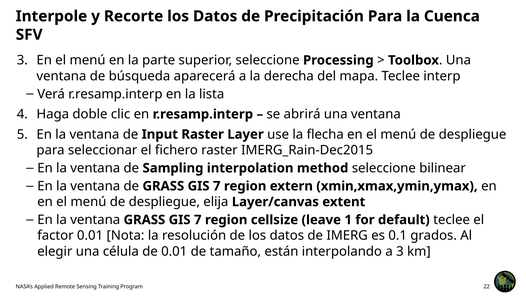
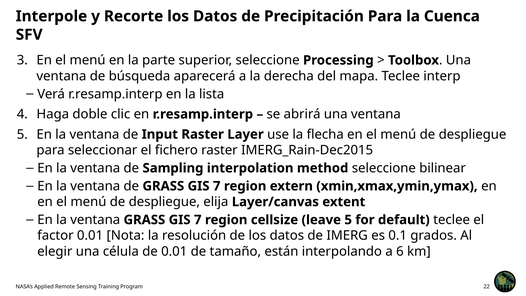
leave 1: 1 -> 5
a 3: 3 -> 6
